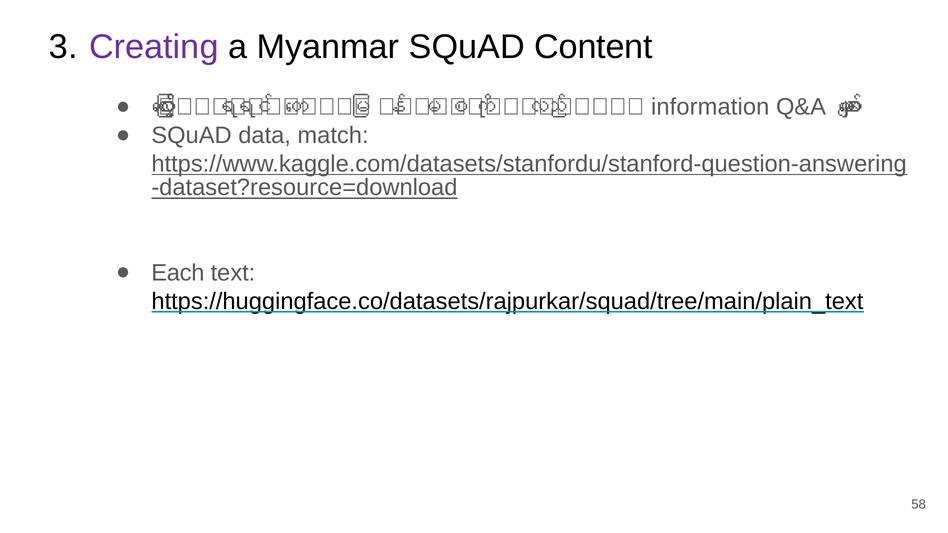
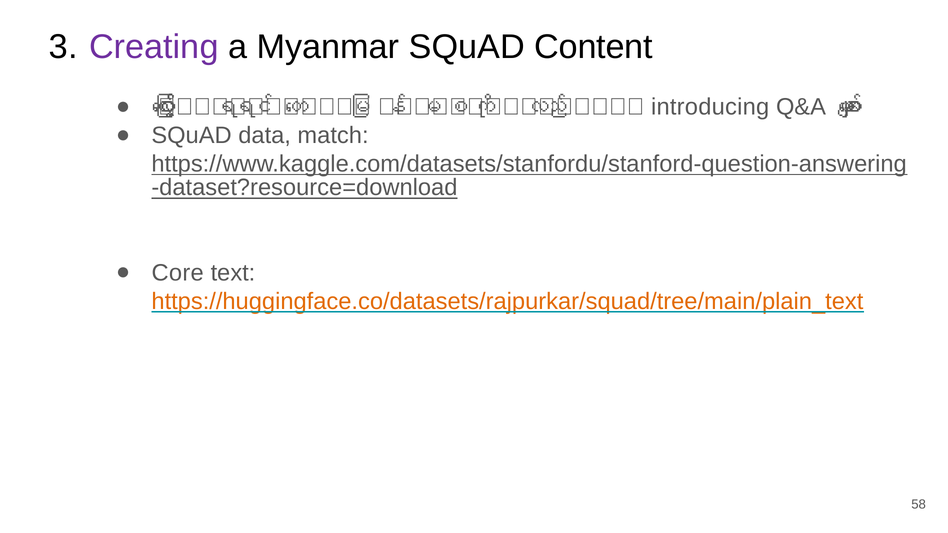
information: information -> introducing
Each: Each -> Core
https://huggingface.co/datasets/rajpurkar/squad/tree/main/plain_text colour: black -> orange
